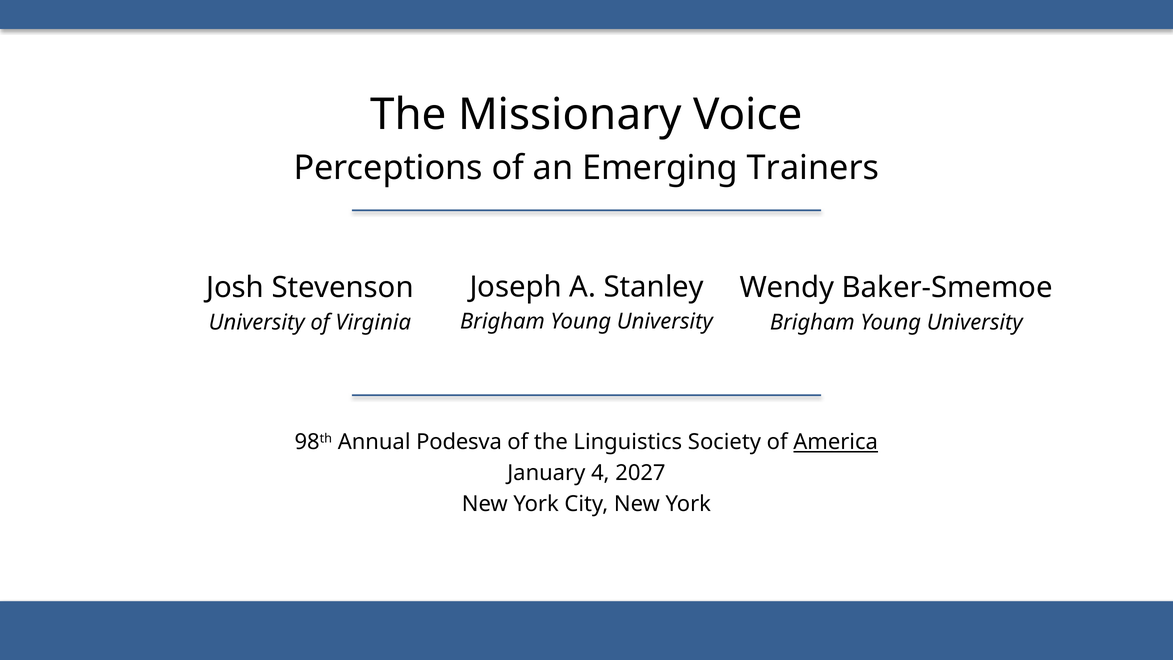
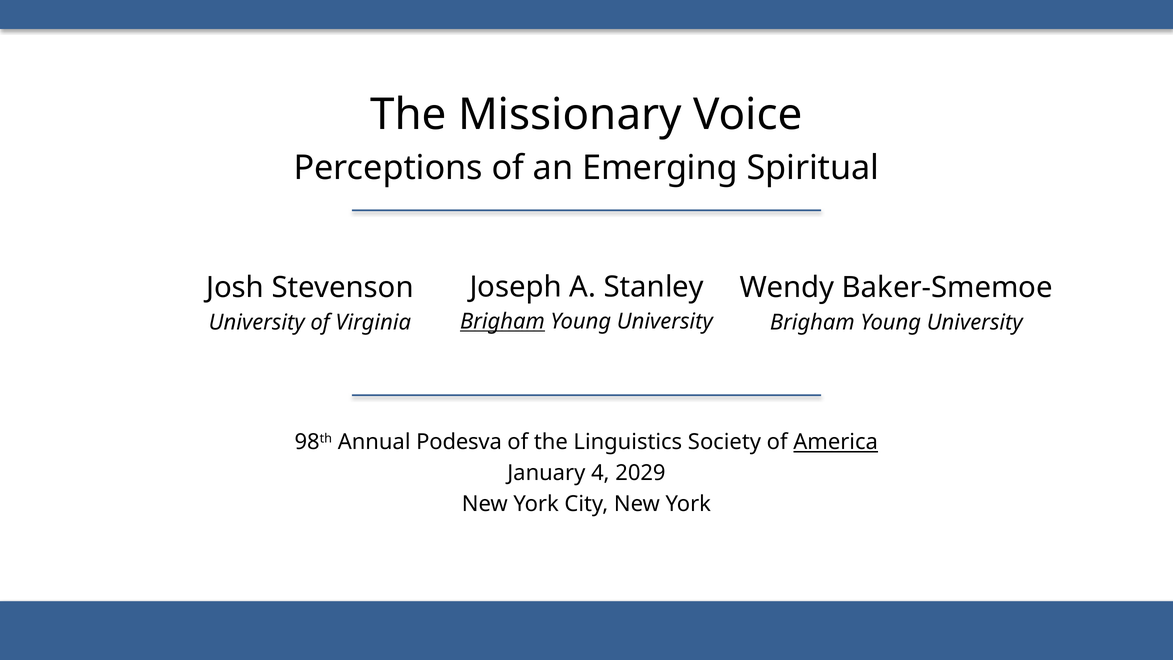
Trainers: Trainers -> Spiritual
Brigham at (502, 322) underline: none -> present
2027: 2027 -> 2029
